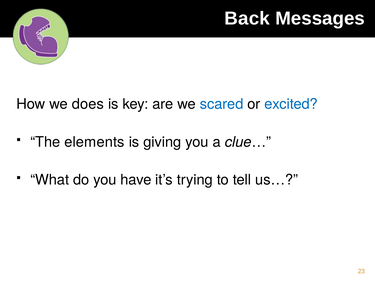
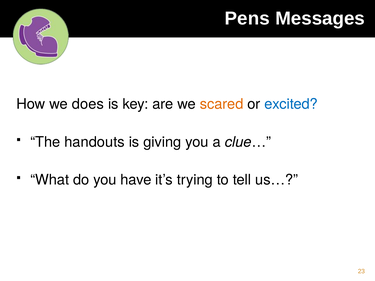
Back: Back -> Pens
scared colour: blue -> orange
elements: elements -> handouts
